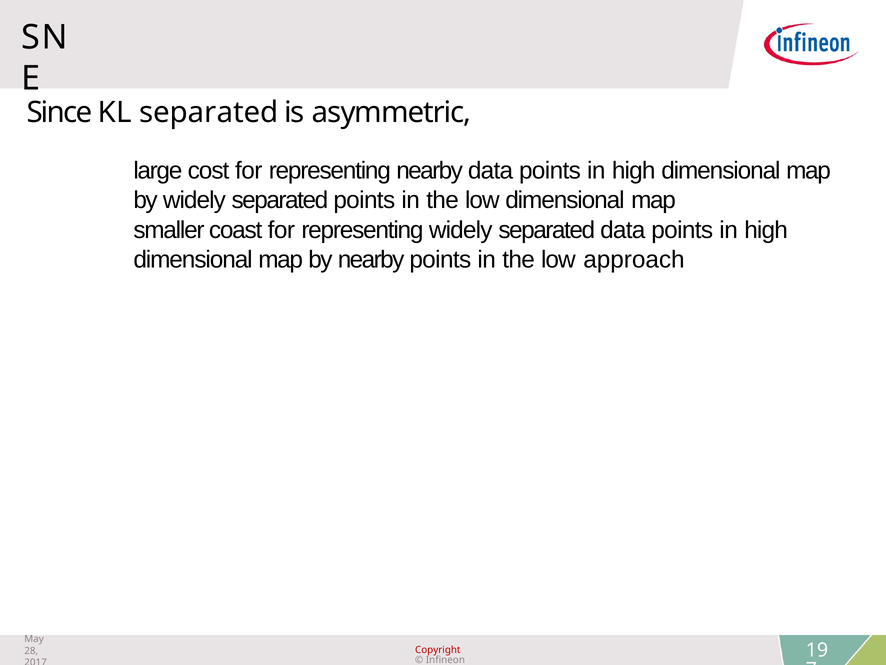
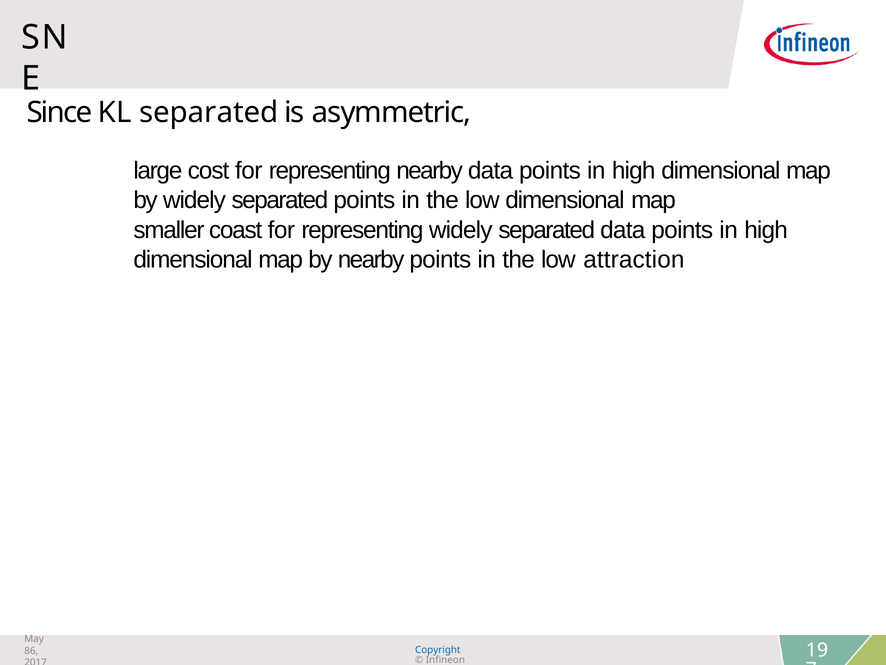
approach: approach -> attraction
Copyright colour: red -> blue
28: 28 -> 86
